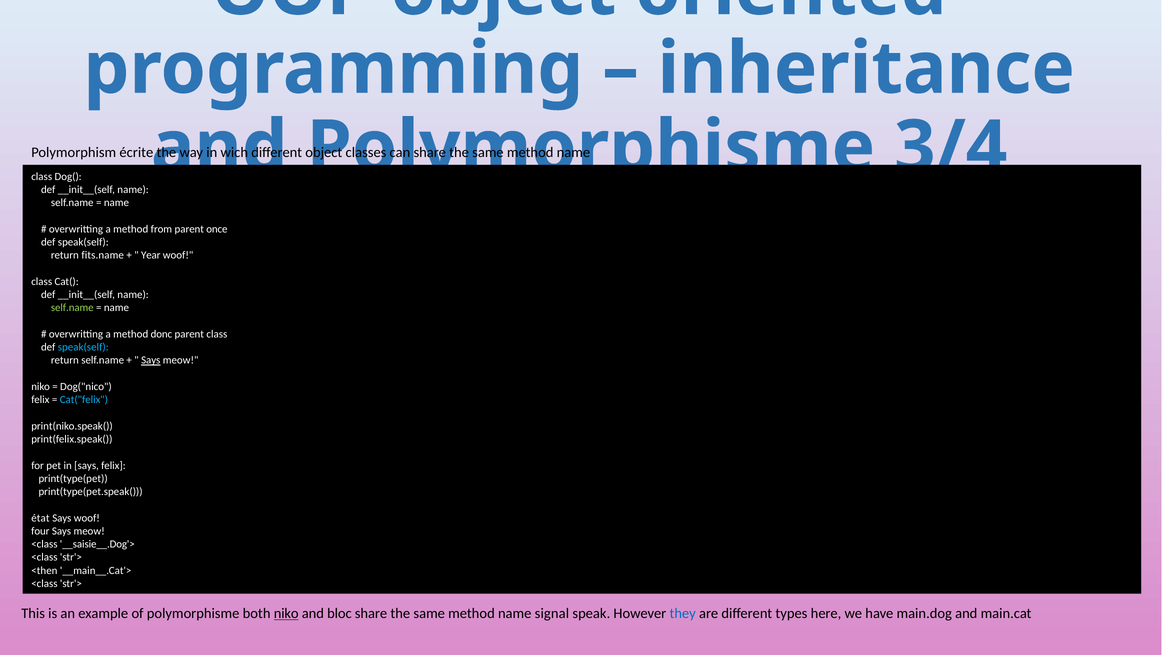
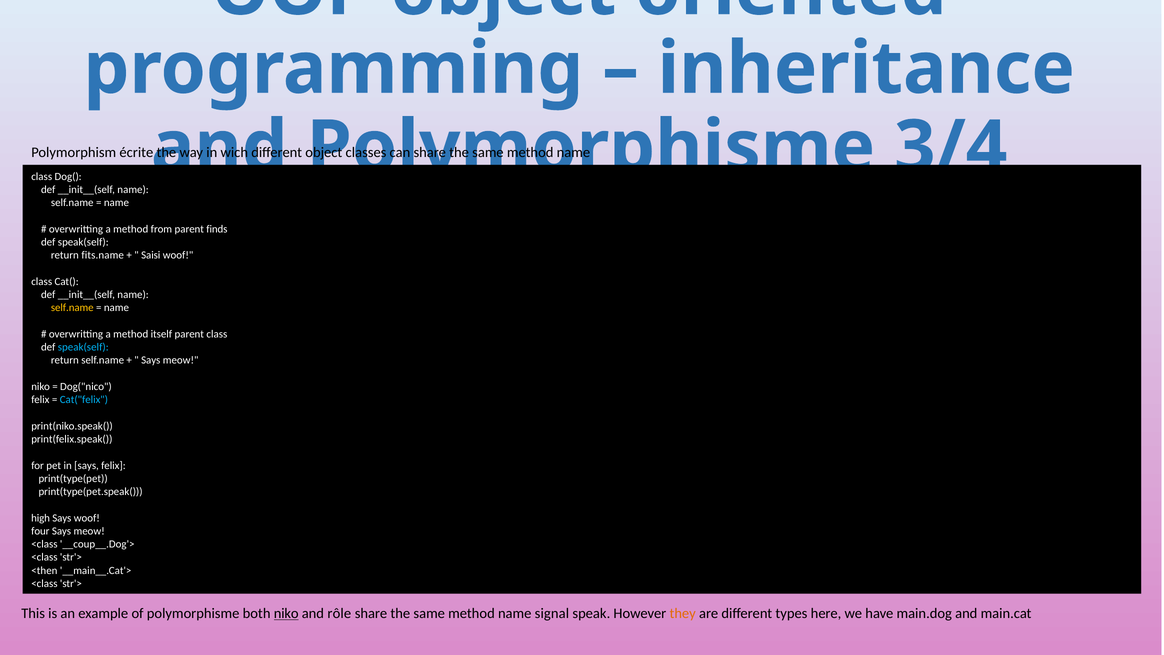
once: once -> finds
Year: Year -> Saisi
self.name at (72, 308) colour: light green -> yellow
donc: donc -> itself
Says at (151, 360) underline: present -> none
état: état -> high
__saisie__.Dog'>: __saisie__.Dog'> -> __coup__.Dog'>
bloc: bloc -> rôle
they colour: blue -> orange
